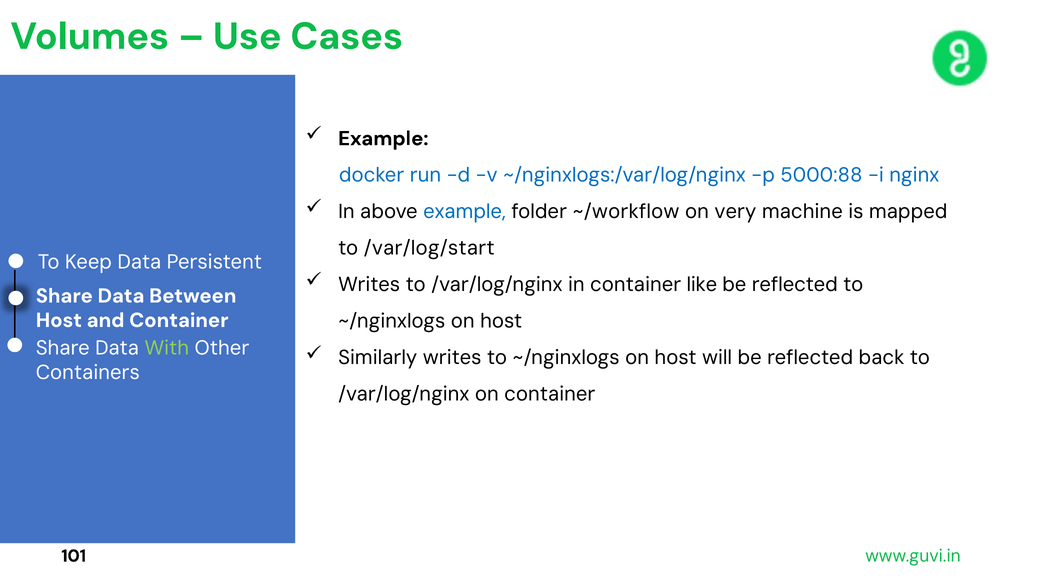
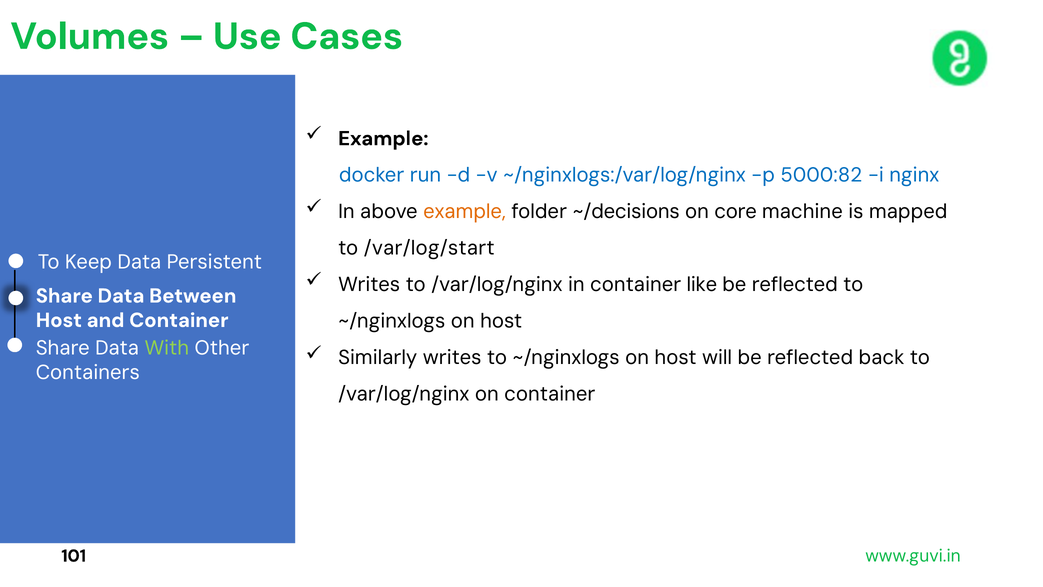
5000:88: 5000:88 -> 5000:82
example at (464, 211) colour: blue -> orange
~/workflow: ~/workflow -> ~/decisions
very: very -> core
